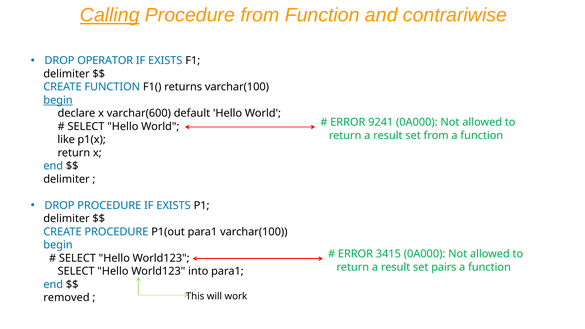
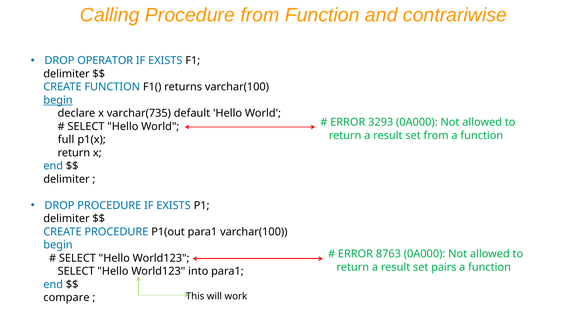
Calling underline: present -> none
varchar(600: varchar(600 -> varchar(735
9241: 9241 -> 3293
like: like -> full
3415: 3415 -> 8763
removed: removed -> compare
